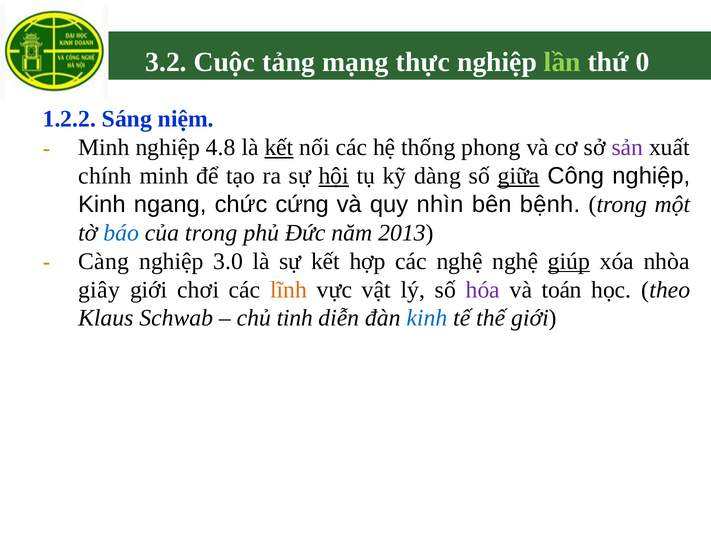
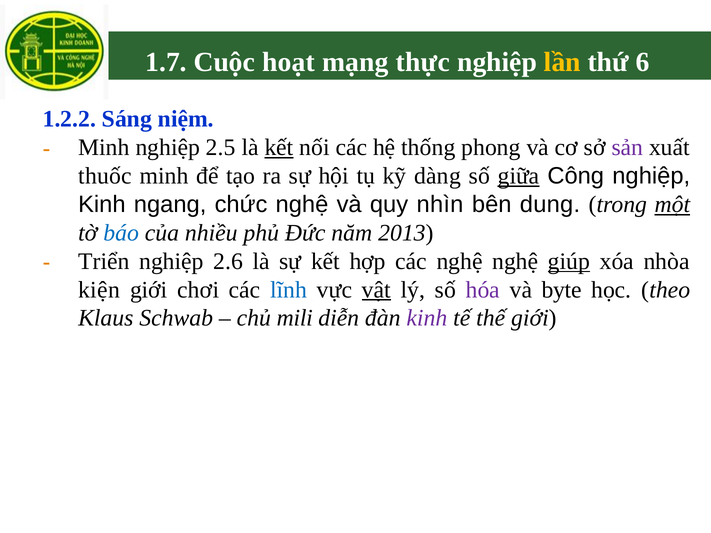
3.2: 3.2 -> 1.7
tảng: tảng -> hoạt
lần colour: light green -> yellow
0: 0 -> 6
4.8: 4.8 -> 2.5
chính: chính -> thuốc
hội underline: present -> none
chức cứng: cứng -> nghệ
bệnh: bệnh -> dung
một underline: none -> present
của trong: trong -> nhiều
Càng: Càng -> Triển
3.0: 3.0 -> 2.6
giây: giây -> kiện
lĩnh colour: orange -> blue
vật underline: none -> present
toán: toán -> byte
tinh: tinh -> mili
kinh at (427, 318) colour: blue -> purple
